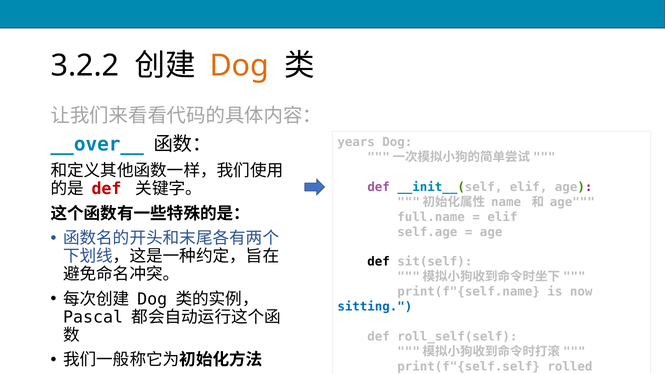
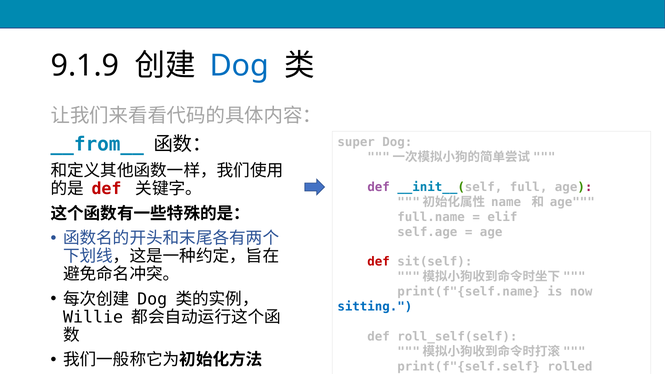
3.2.2: 3.2.2 -> 9.1.9
Dog at (239, 66) colour: orange -> blue
__over__: __over__ -> __from__
years: years -> super
__init__(self elif: elif -> full
def at (379, 262) colour: black -> red
Pascal: Pascal -> Willie
